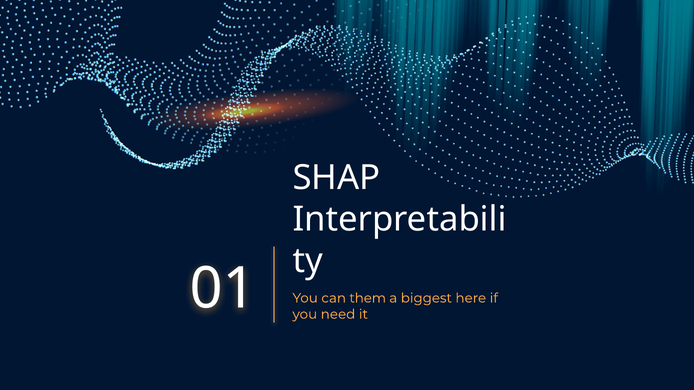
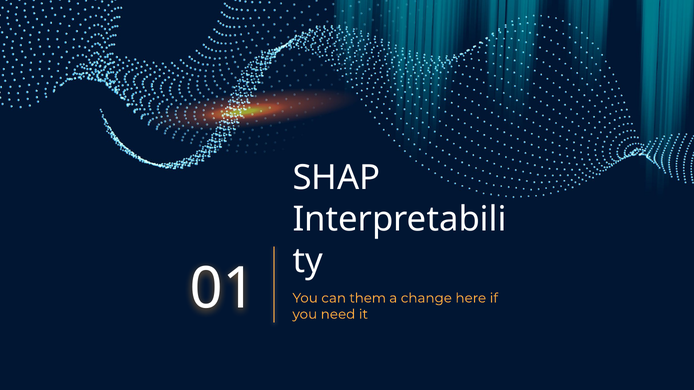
biggest: biggest -> change
